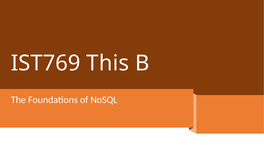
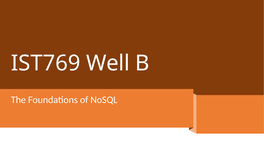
This: This -> Well
